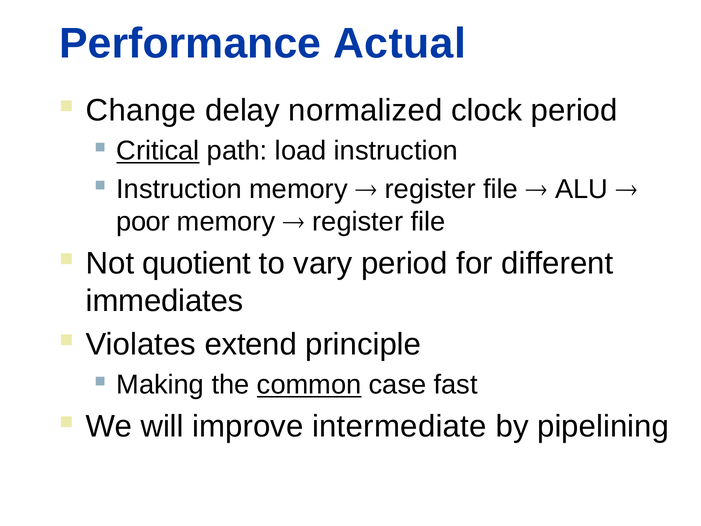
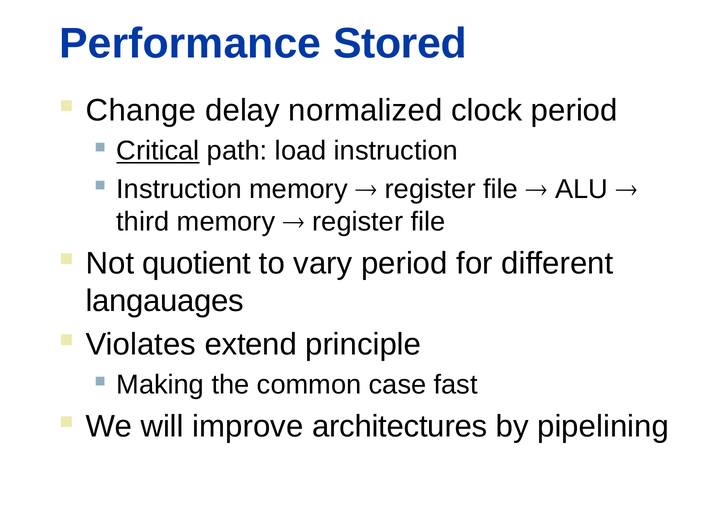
Actual: Actual -> Stored
poor: poor -> third
immediates: immediates -> langauages
common underline: present -> none
intermediate: intermediate -> architectures
